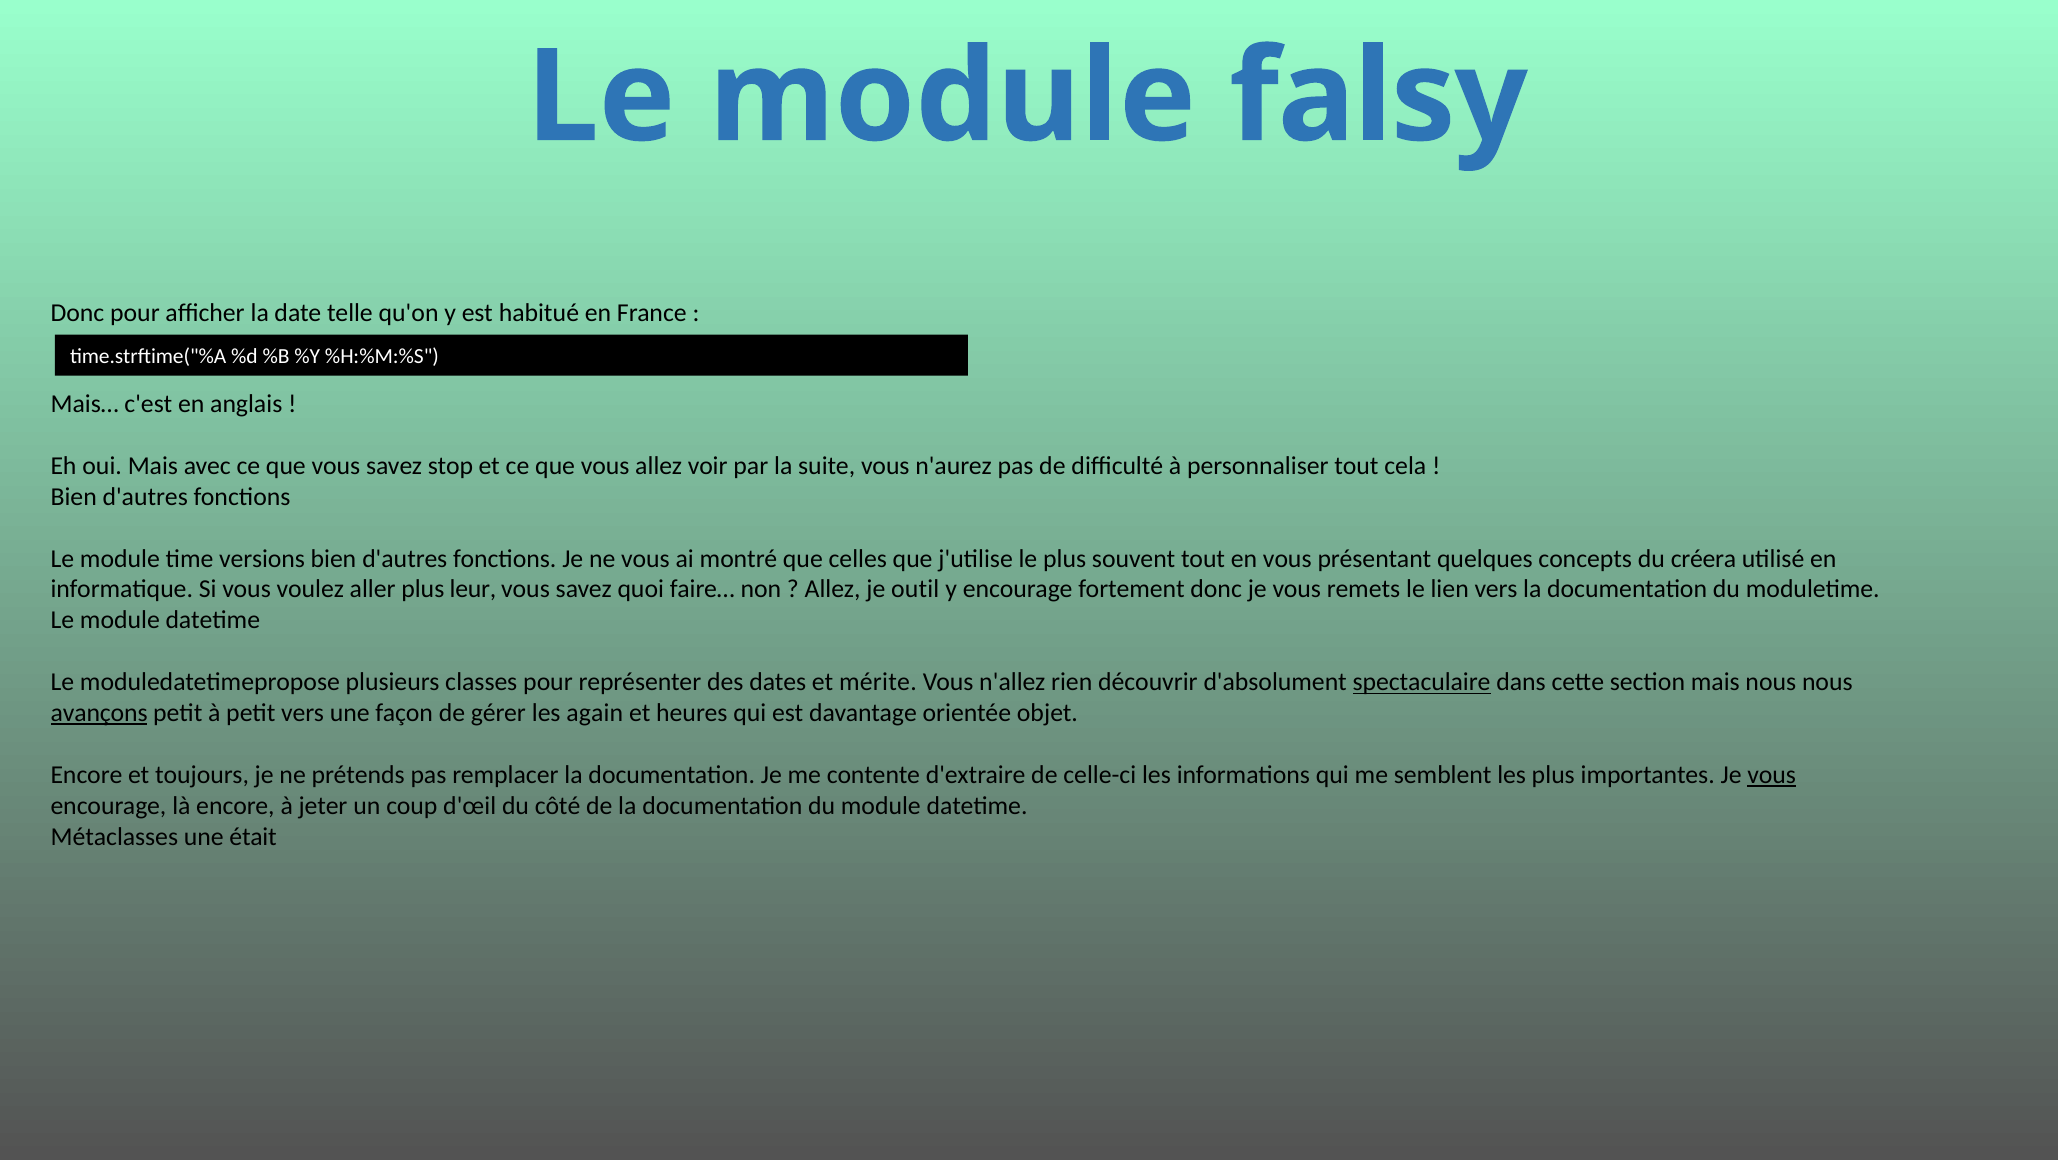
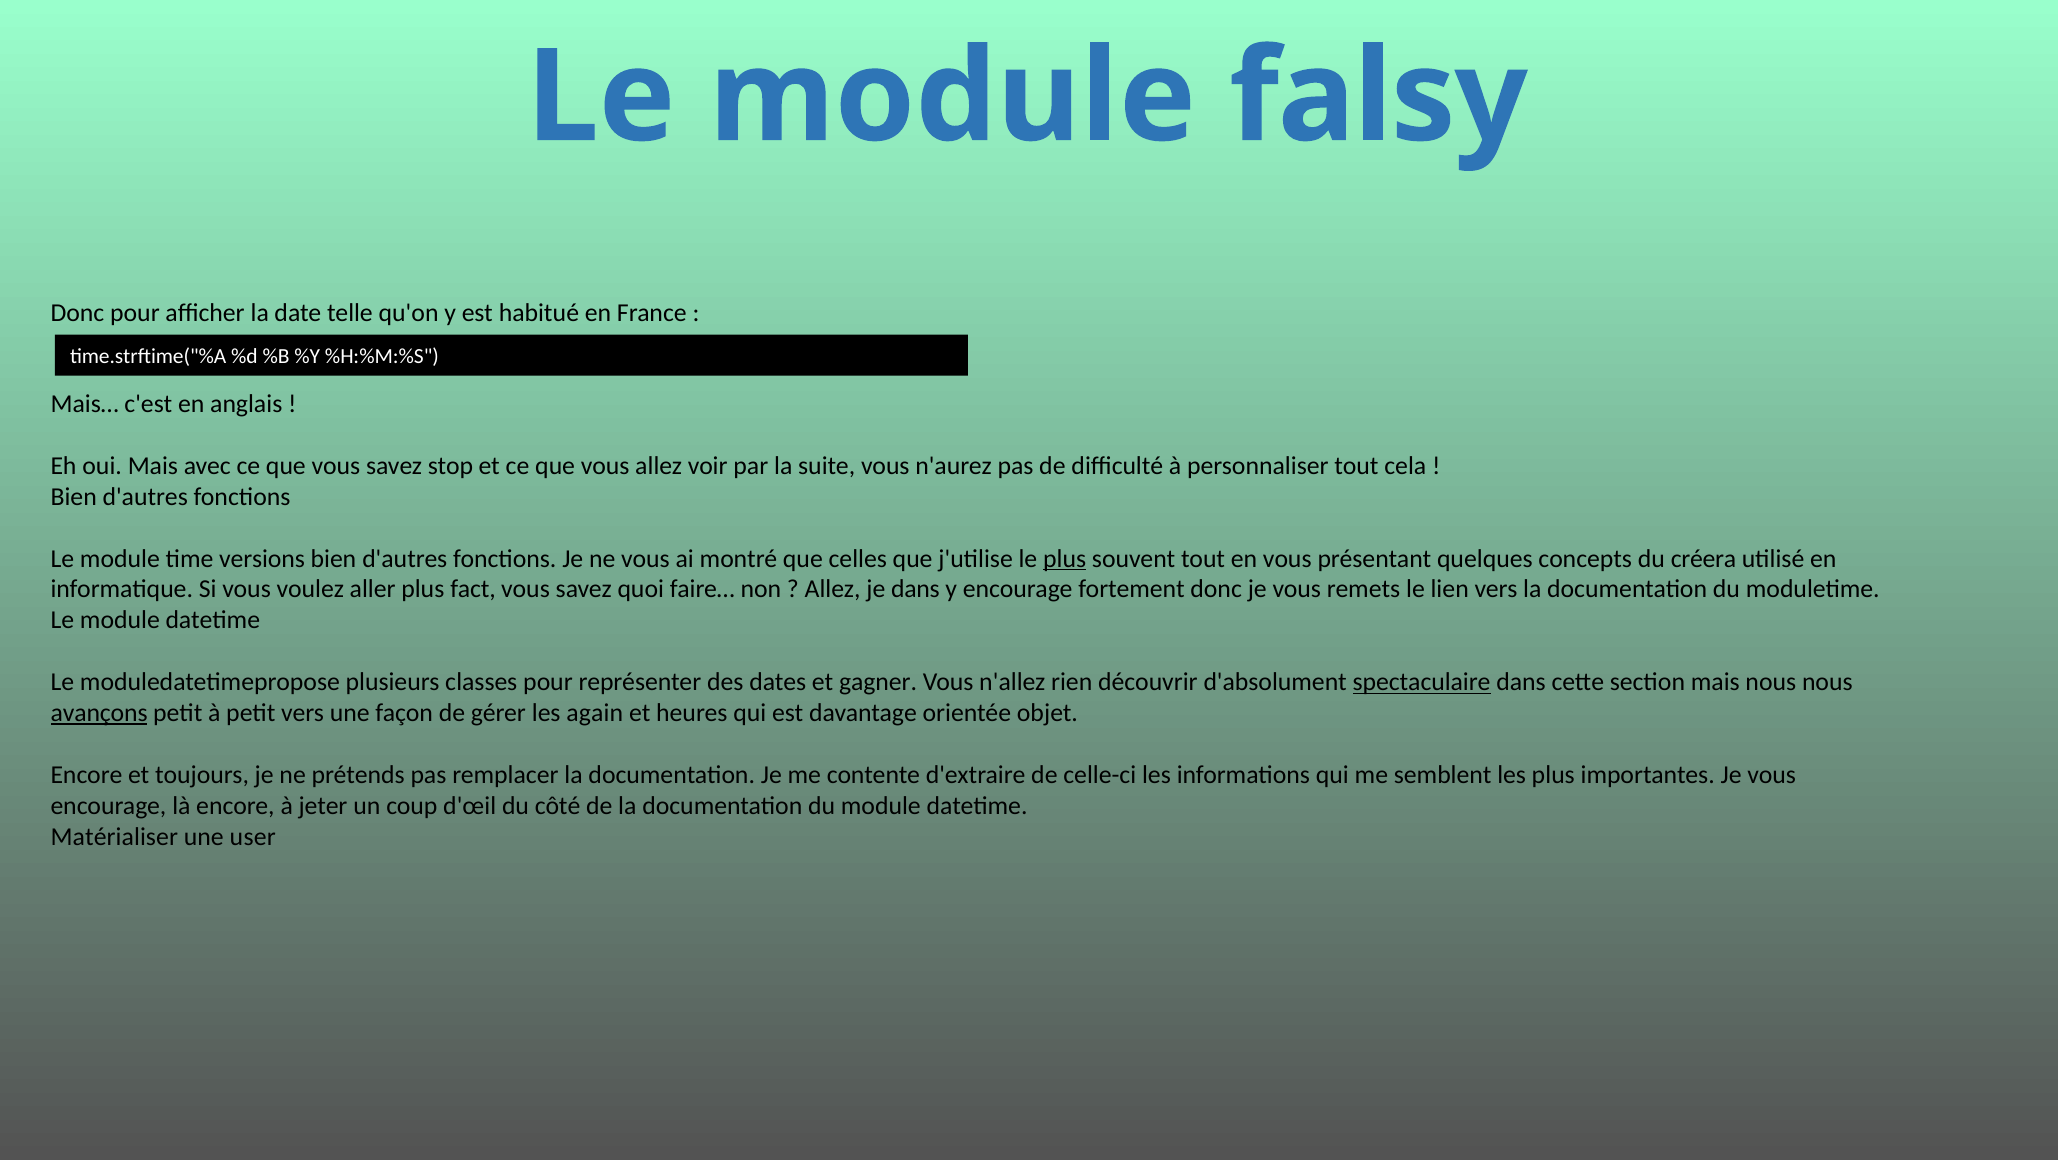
plus at (1065, 559) underline: none -> present
leur: leur -> fact
je outil: outil -> dans
mérite: mérite -> gagner
vous at (1772, 775) underline: present -> none
Métaclasses: Métaclasses -> Matérialiser
était: était -> user
